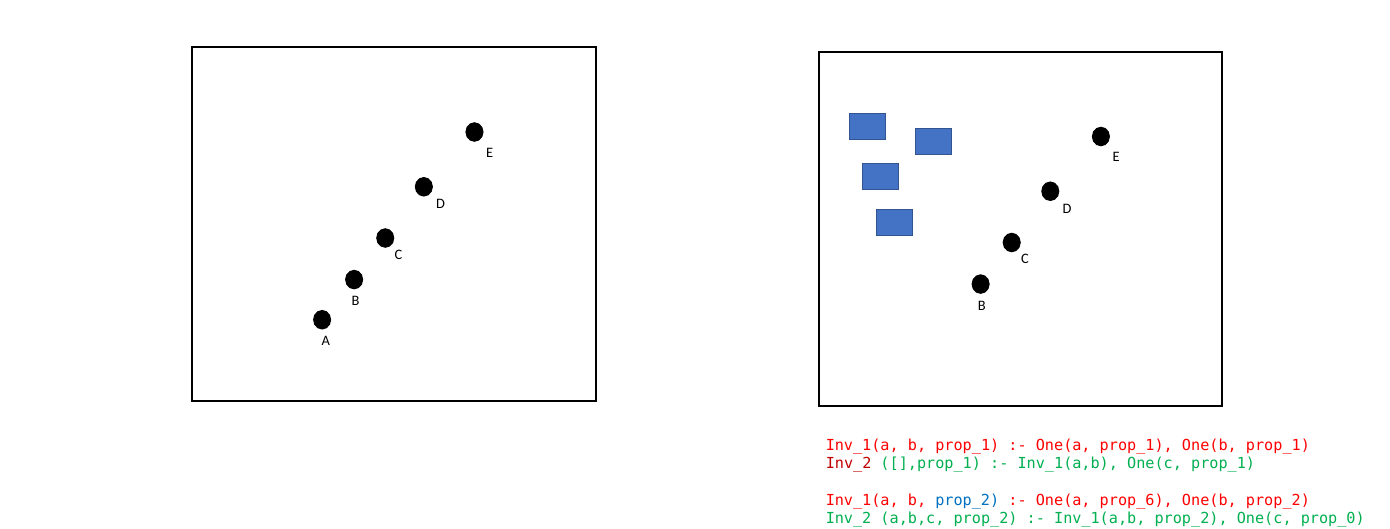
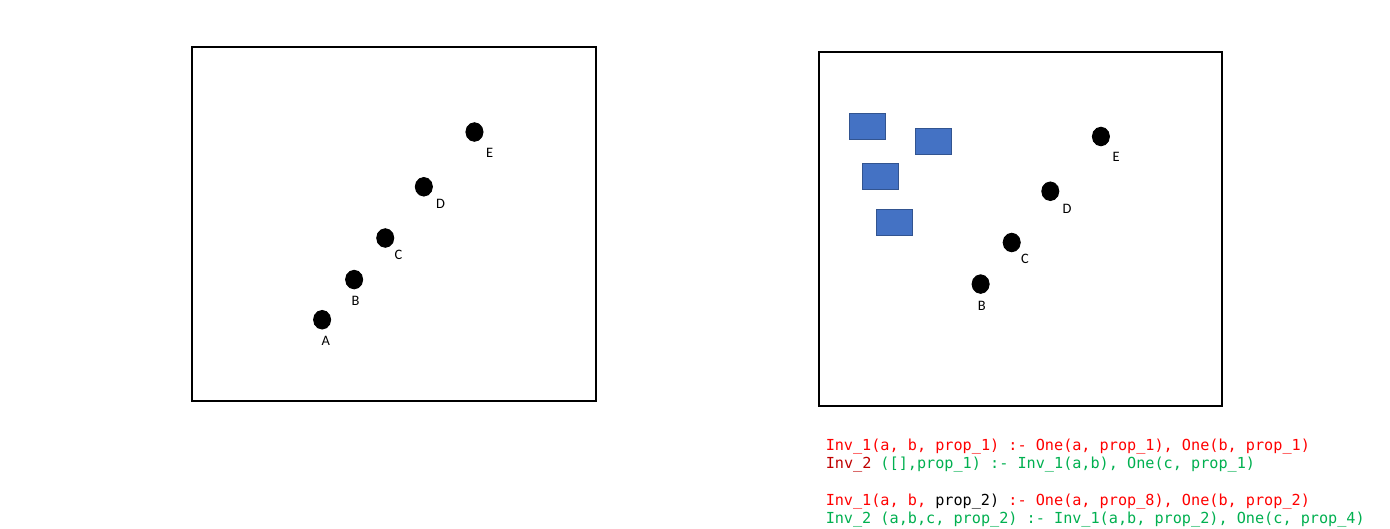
prop_2 at (967, 501) colour: blue -> black
prop_6: prop_6 -> prop_8
prop_0: prop_0 -> prop_4
